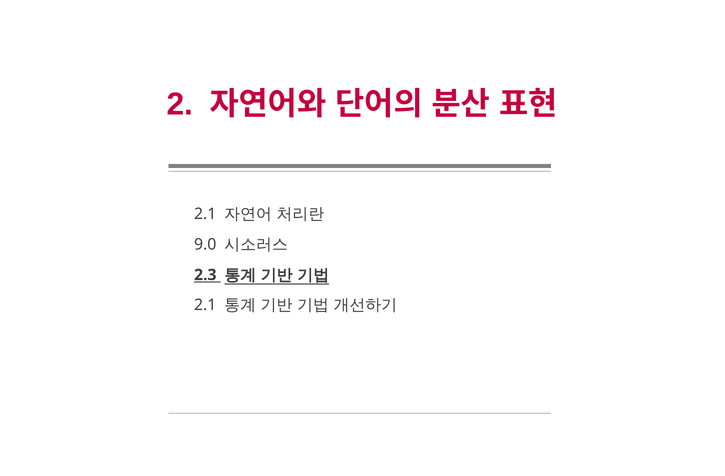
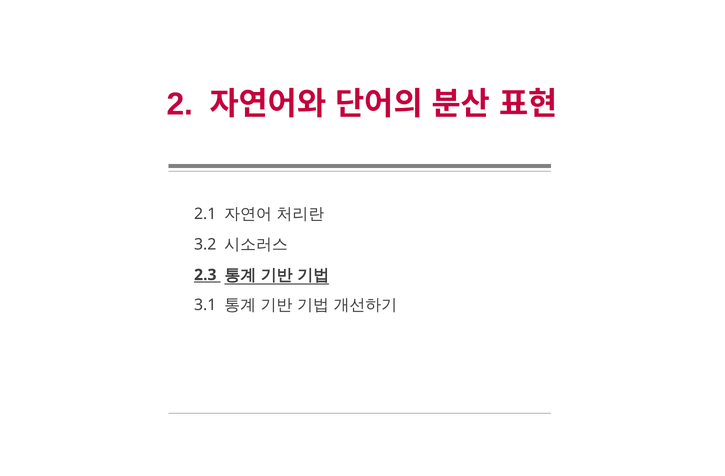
9.0: 9.0 -> 3.2
2.1 at (205, 305): 2.1 -> 3.1
